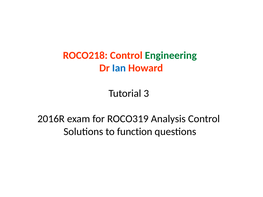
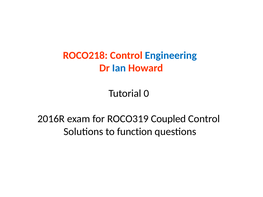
Engineering colour: green -> blue
3: 3 -> 0
Analysis: Analysis -> Coupled
